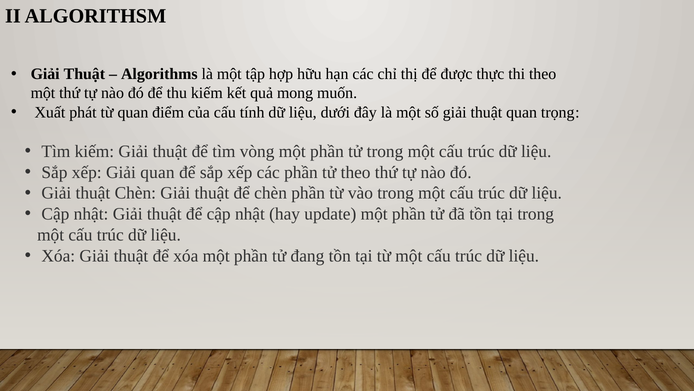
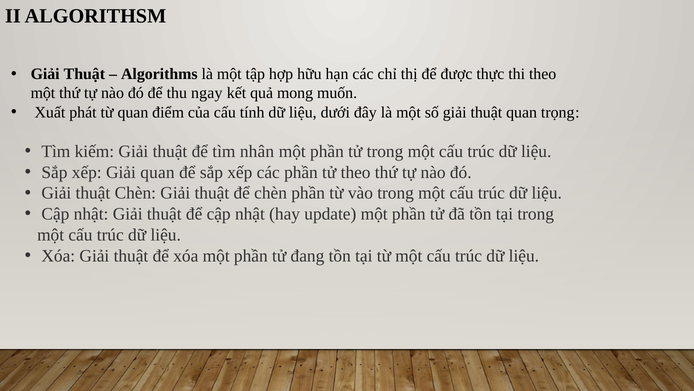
thu kiếm: kiếm -> ngay
vòng: vòng -> nhân
